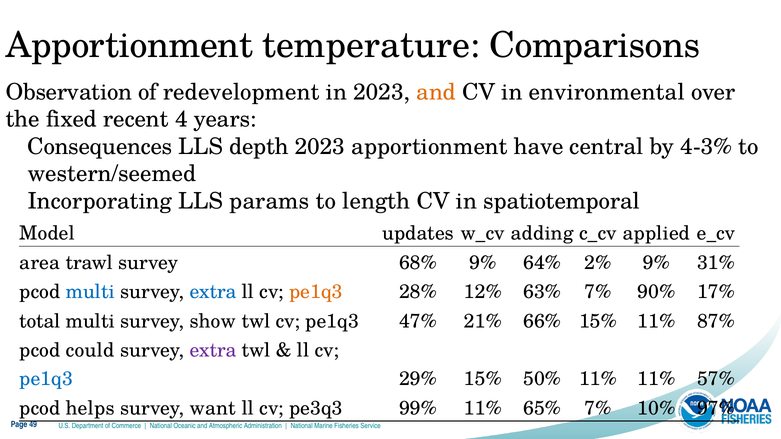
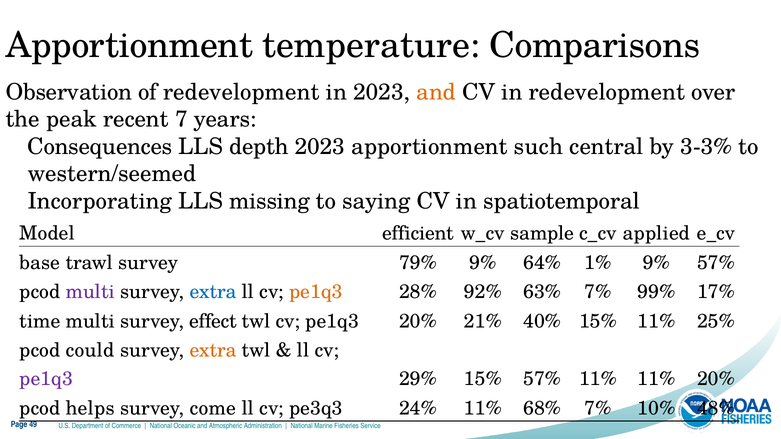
in environmental: environmental -> redevelopment
fixed: fixed -> peak
4: 4 -> 7
have: have -> such
4-3%: 4-3% -> 3-3%
params: params -> missing
length: length -> saying
updates: updates -> efficient
adding: adding -> sample
area: area -> base
68%: 68% -> 79%
2%: 2% -> 1%
9% 31%: 31% -> 57%
multi at (90, 292) colour: blue -> purple
12%: 12% -> 92%
90%: 90% -> 99%
total: total -> time
show: show -> effect
pe1q3 47%: 47% -> 20%
66%: 66% -> 40%
87%: 87% -> 25%
extra at (213, 351) colour: purple -> orange
pe1q3 at (46, 379) colour: blue -> purple
15% 50%: 50% -> 57%
11% 57%: 57% -> 20%
want: want -> come
99%: 99% -> 24%
65%: 65% -> 68%
97%: 97% -> 48%
